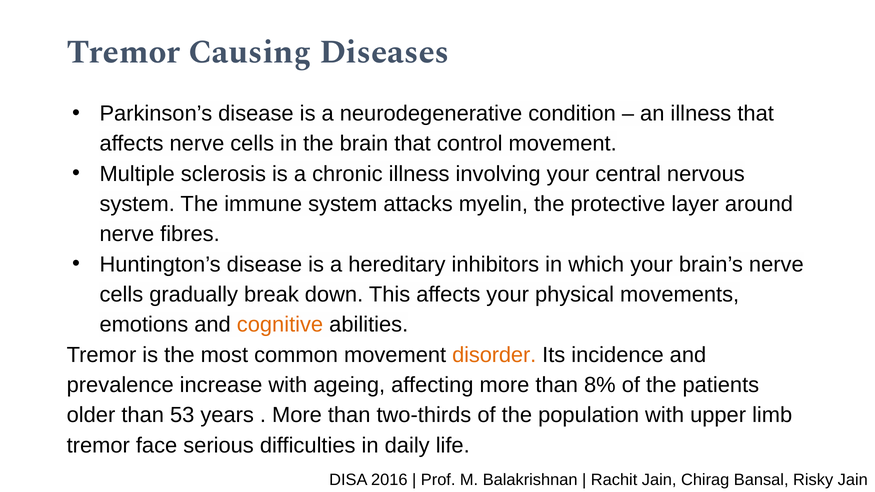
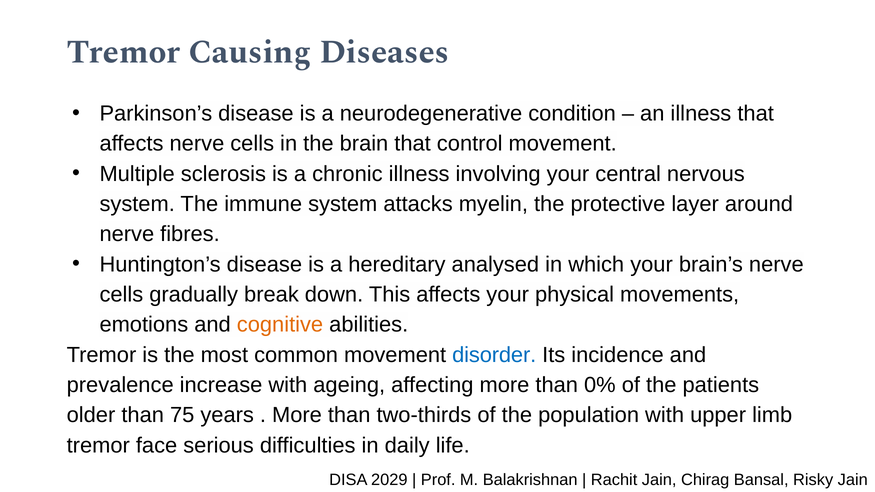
inhibitors: inhibitors -> analysed
disorder colour: orange -> blue
8%: 8% -> 0%
53: 53 -> 75
2016: 2016 -> 2029
